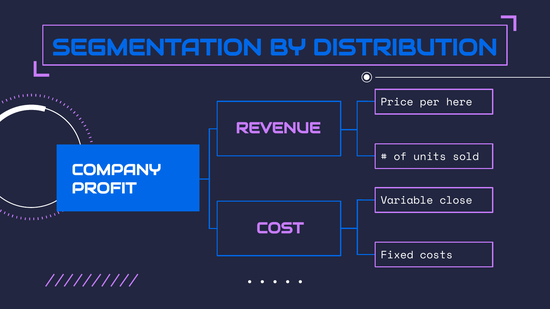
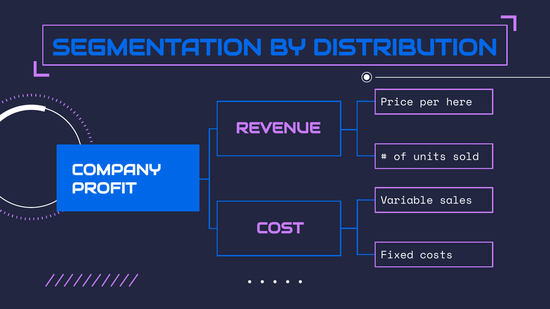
close: close -> sales
